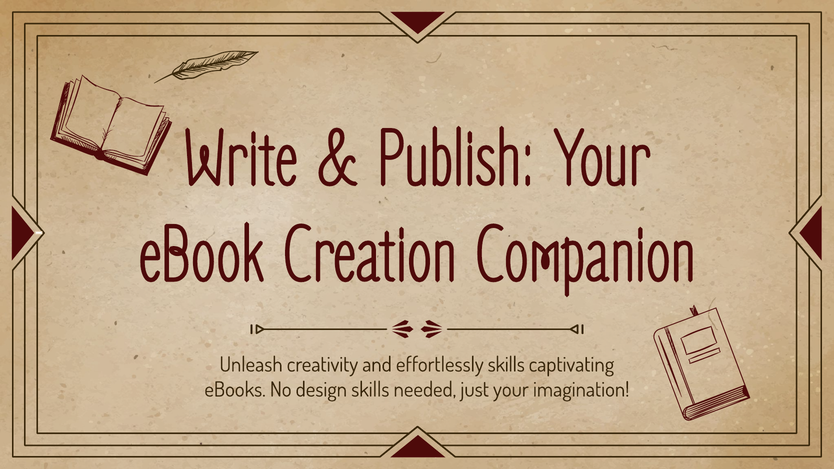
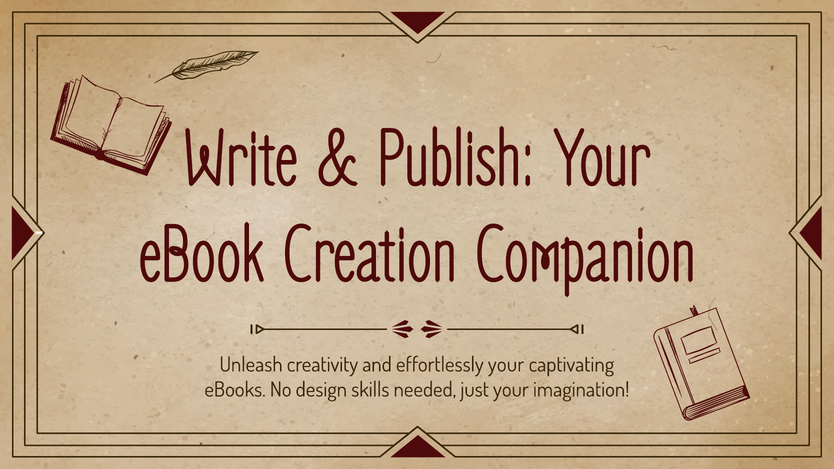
effortlessly skills: skills -> your
